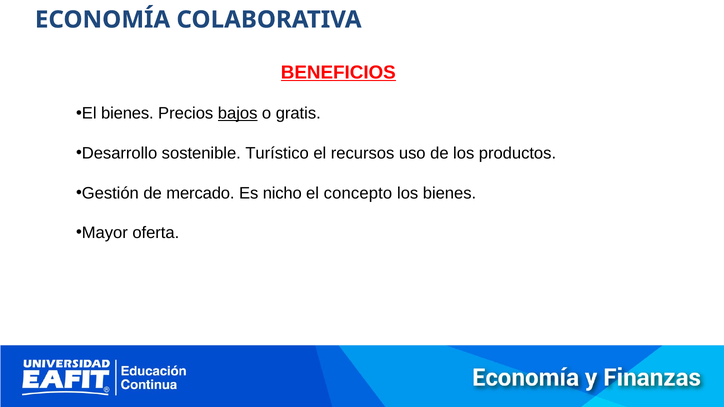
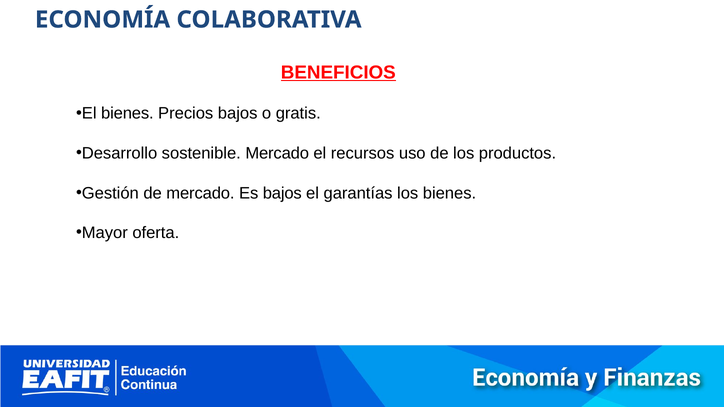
bajos at (238, 114) underline: present -> none
sostenible Turístico: Turístico -> Mercado
Es nicho: nicho -> bajos
concepto: concepto -> garantías
